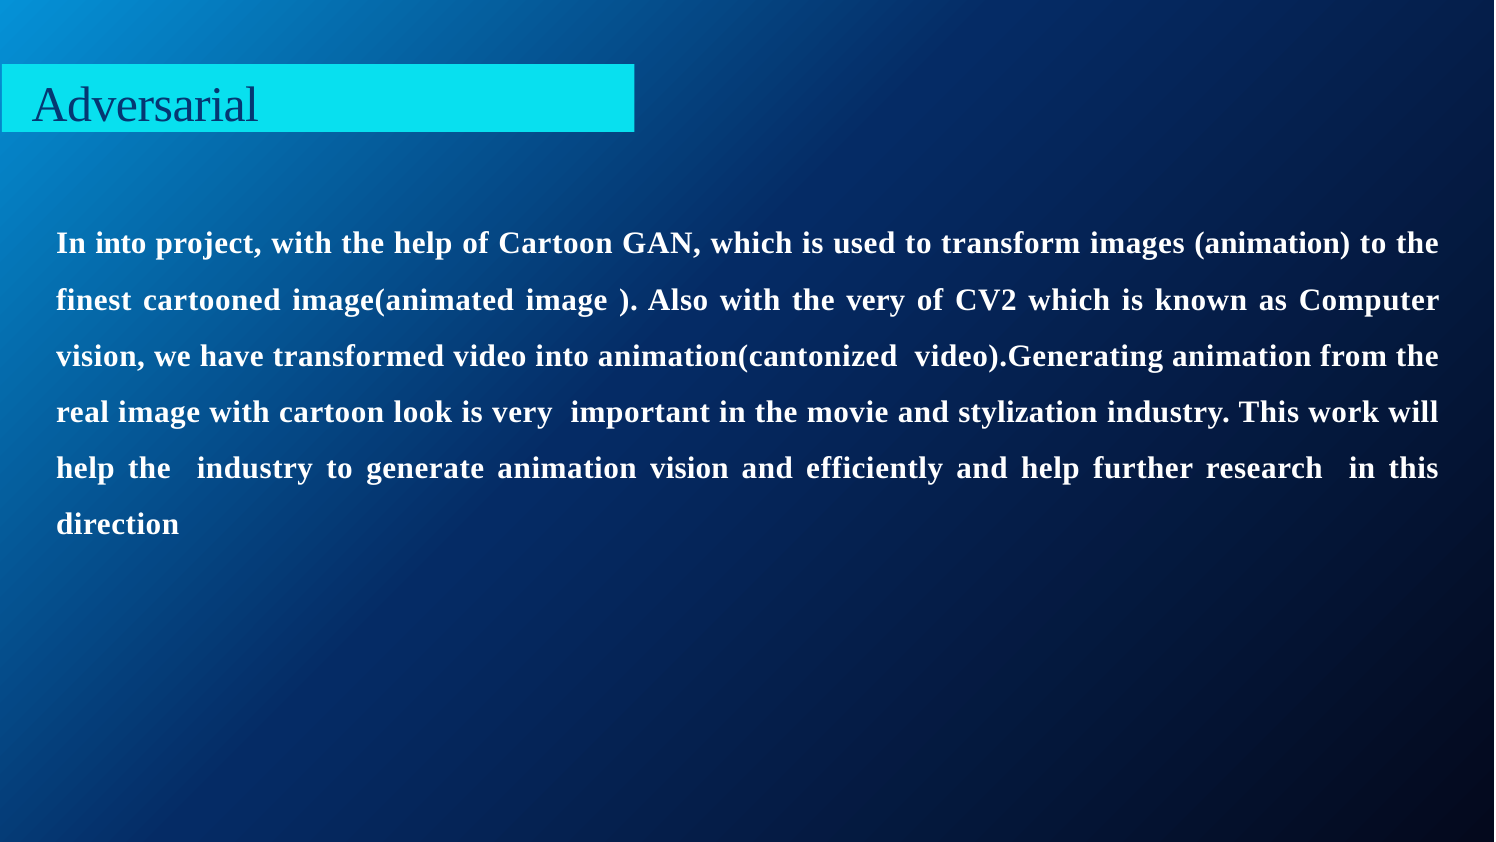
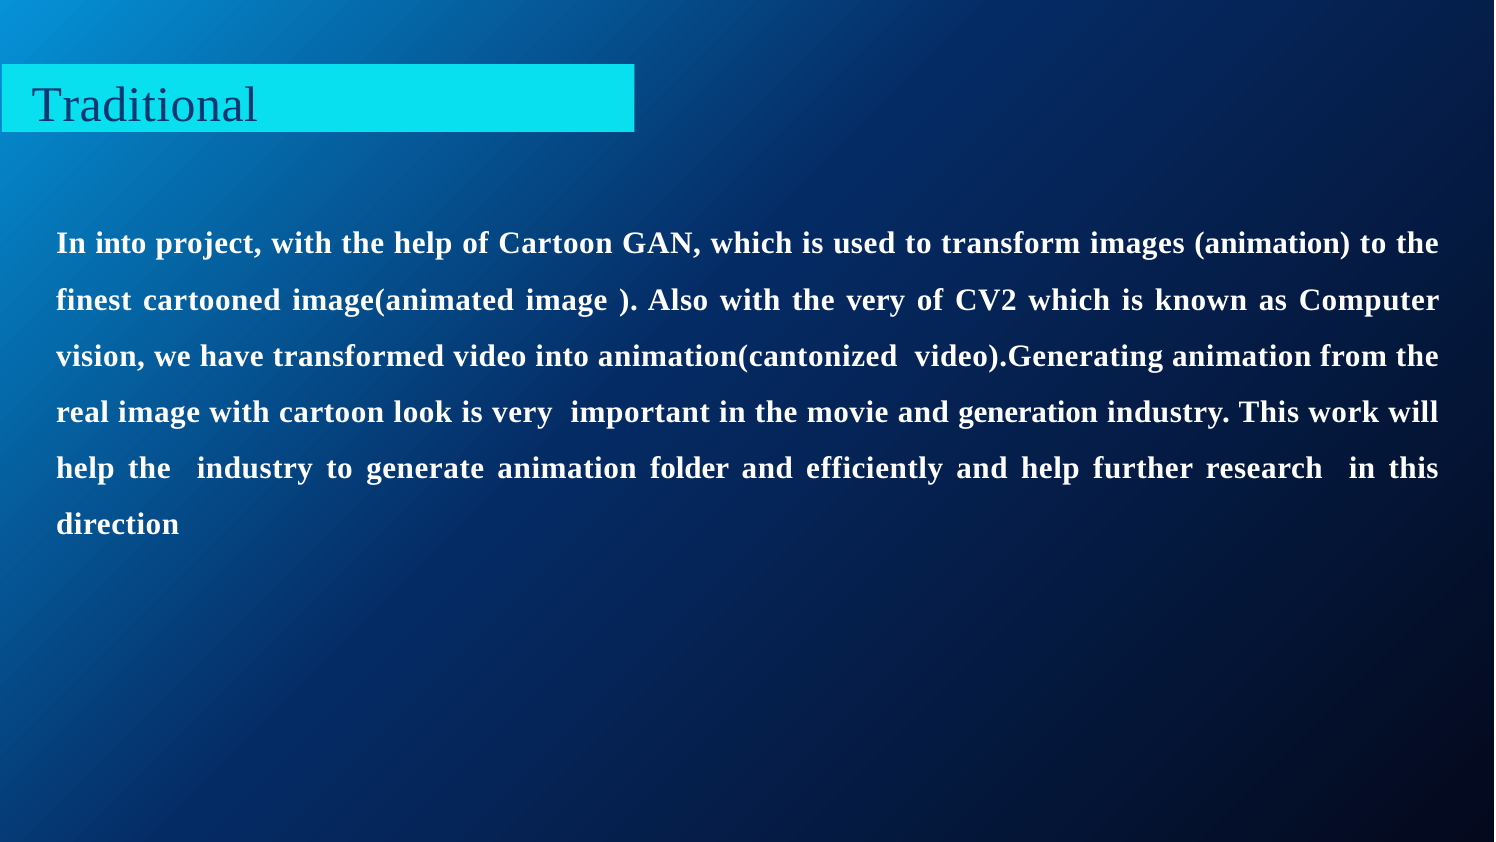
Adversarial: Adversarial -> Traditional
stylization: stylization -> generation
animation vision: vision -> folder
